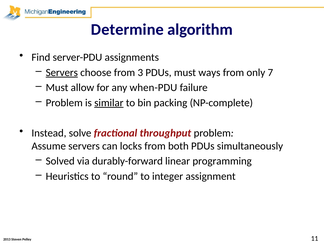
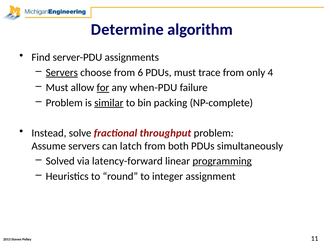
from 3: 3 -> 6
ways: ways -> trace
7: 7 -> 4
for underline: none -> present
locks: locks -> latch
durably-forward: durably-forward -> latency-forward
programming underline: none -> present
